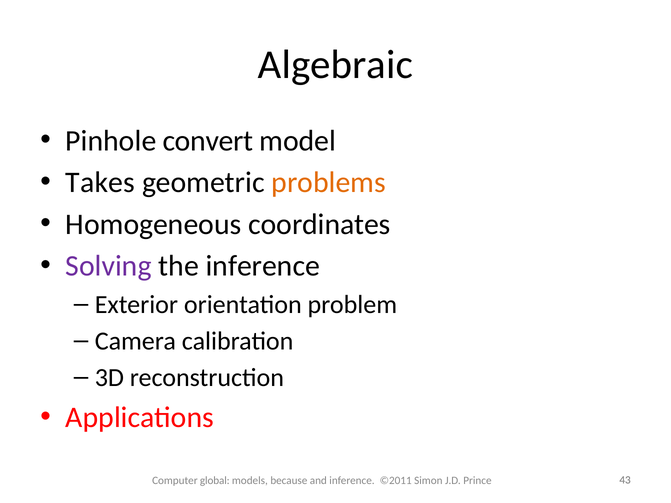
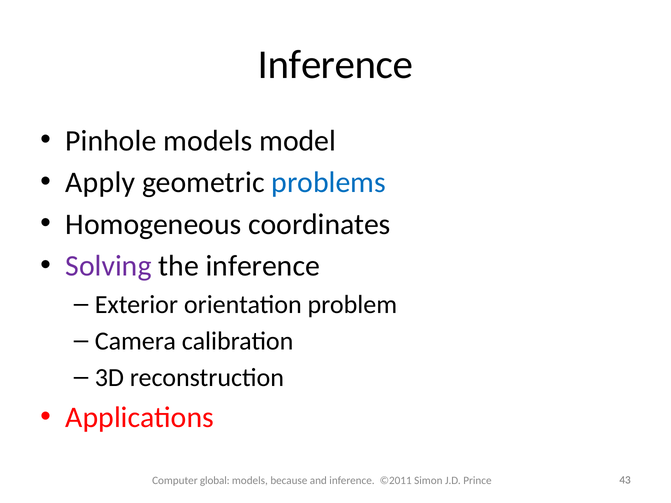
Algebraic at (335, 65): Algebraic -> Inference
Pinhole convert: convert -> models
Takes: Takes -> Apply
problems colour: orange -> blue
